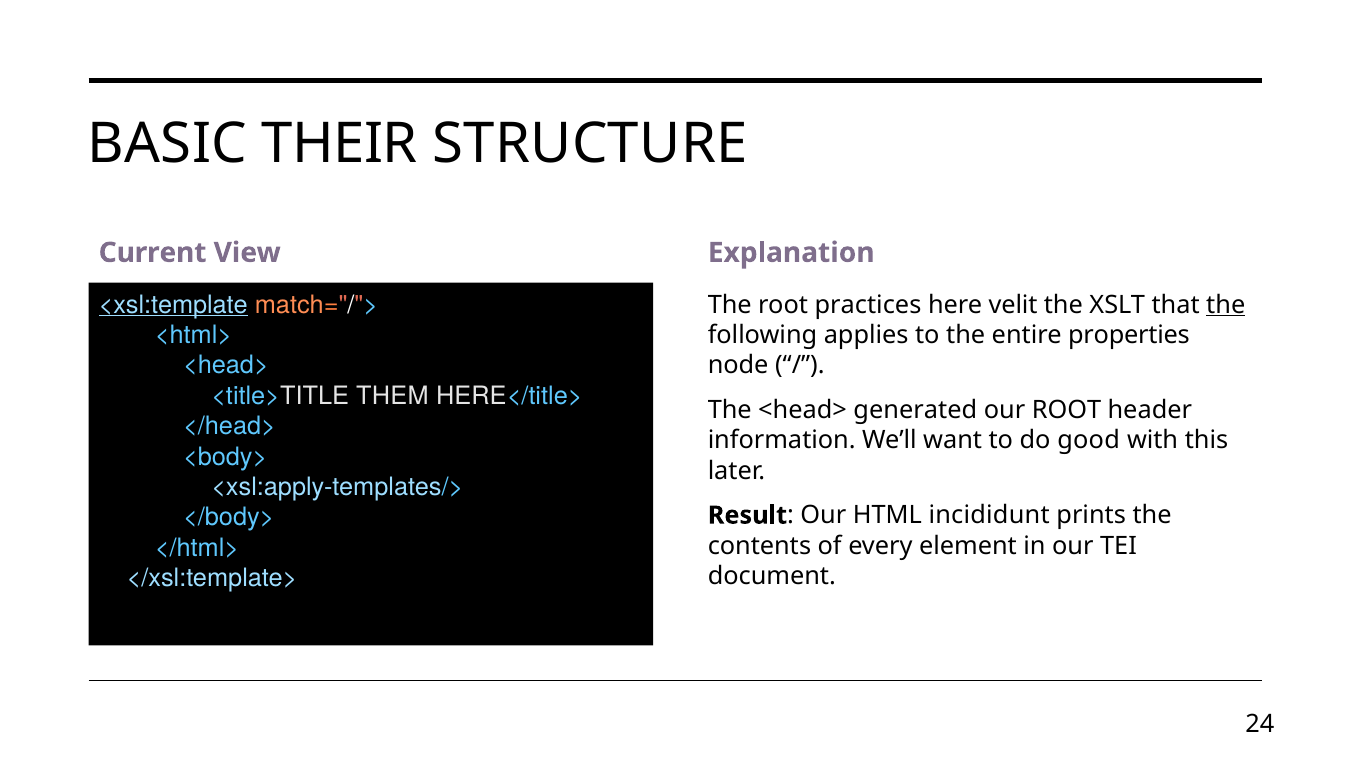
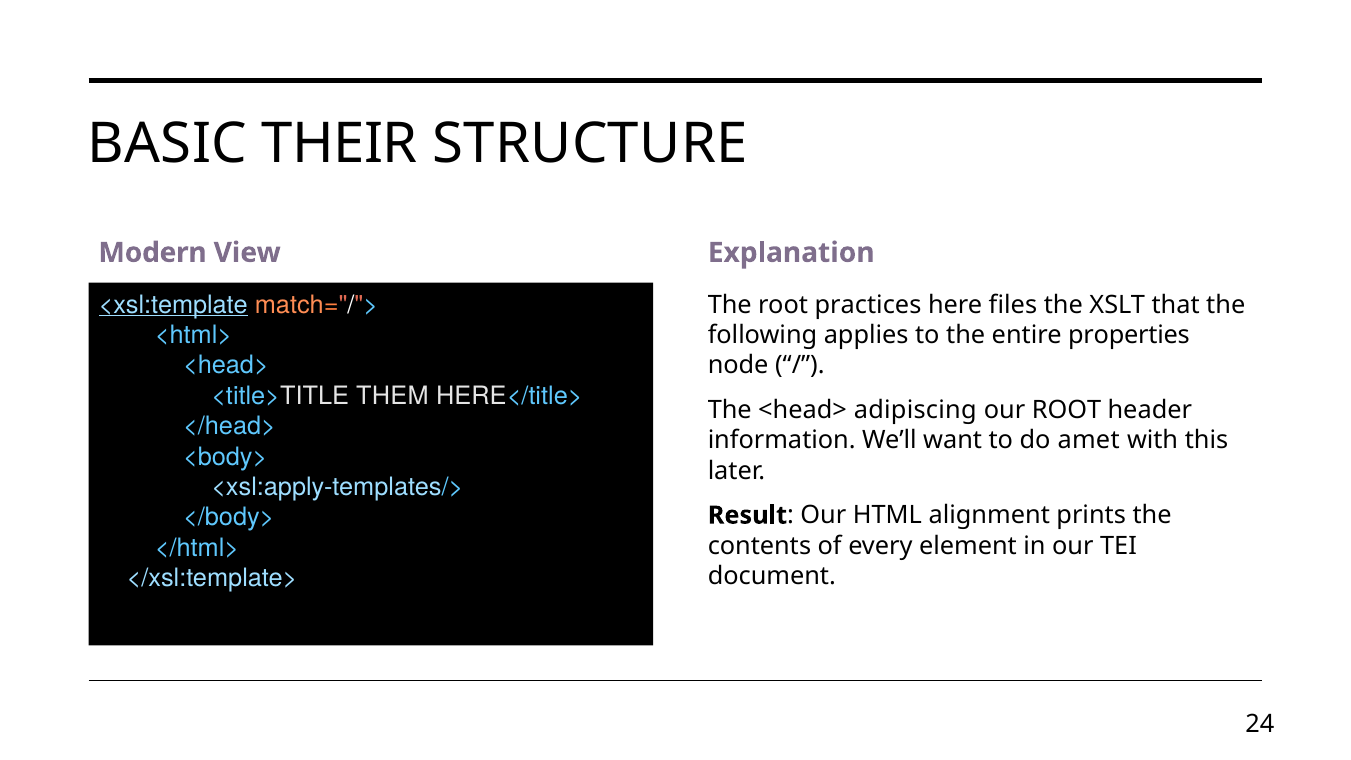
Current: Current -> Modern
velit: velit -> files
the at (1226, 305) underline: present -> none
generated: generated -> adipiscing
good: good -> amet
incididunt: incididunt -> alignment
